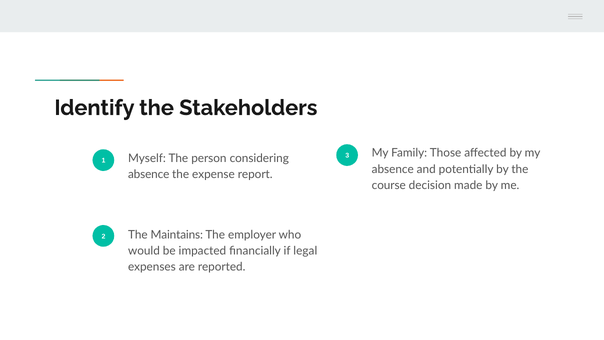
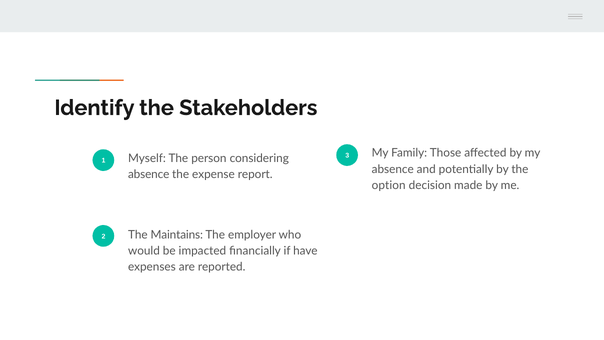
course: course -> option
legal: legal -> have
